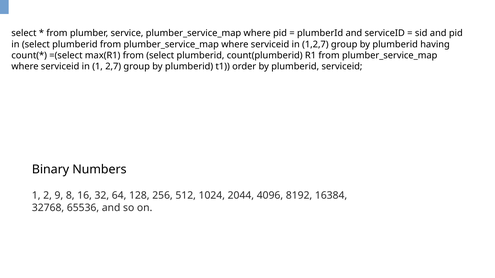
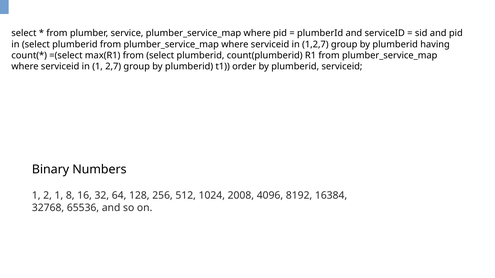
2 9: 9 -> 1
2044: 2044 -> 2008
